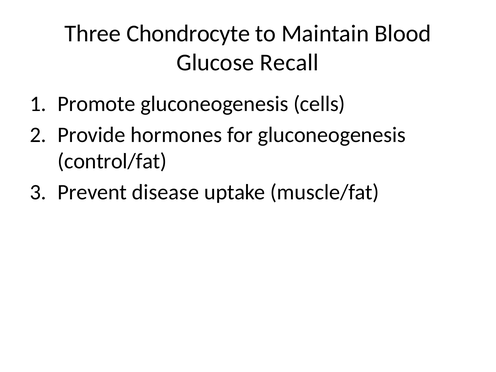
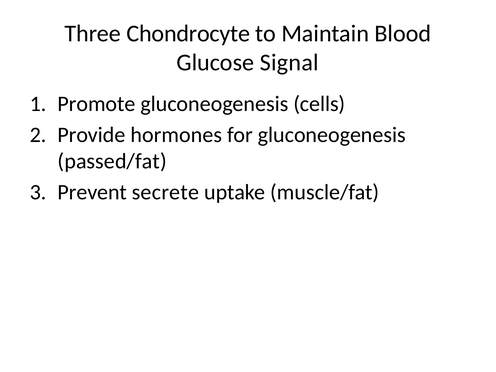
Recall: Recall -> Signal
control/fat: control/fat -> passed/fat
disease: disease -> secrete
